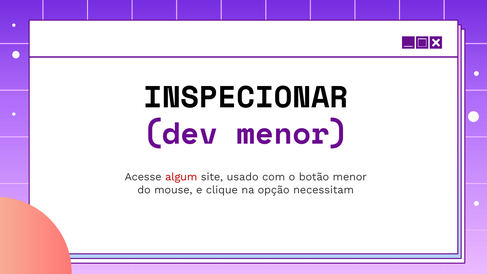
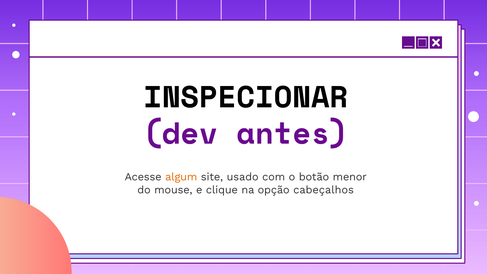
dev menor: menor -> antes
algum colour: red -> orange
necessitam: necessitam -> cabeçalhos
